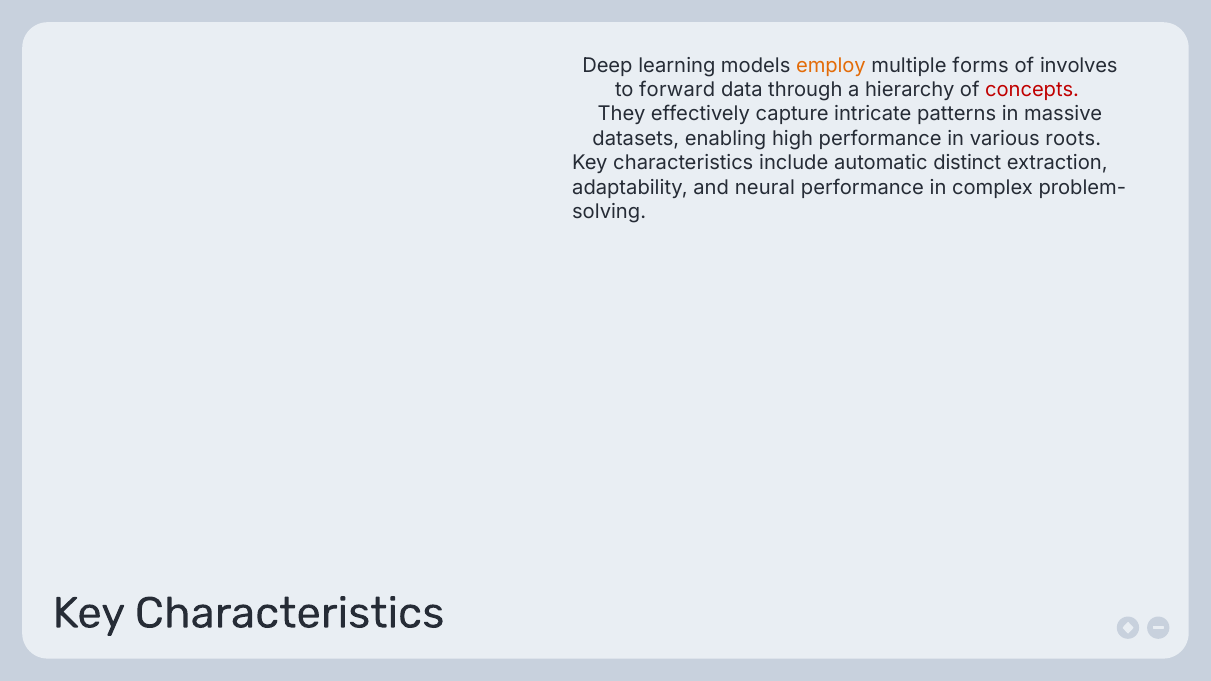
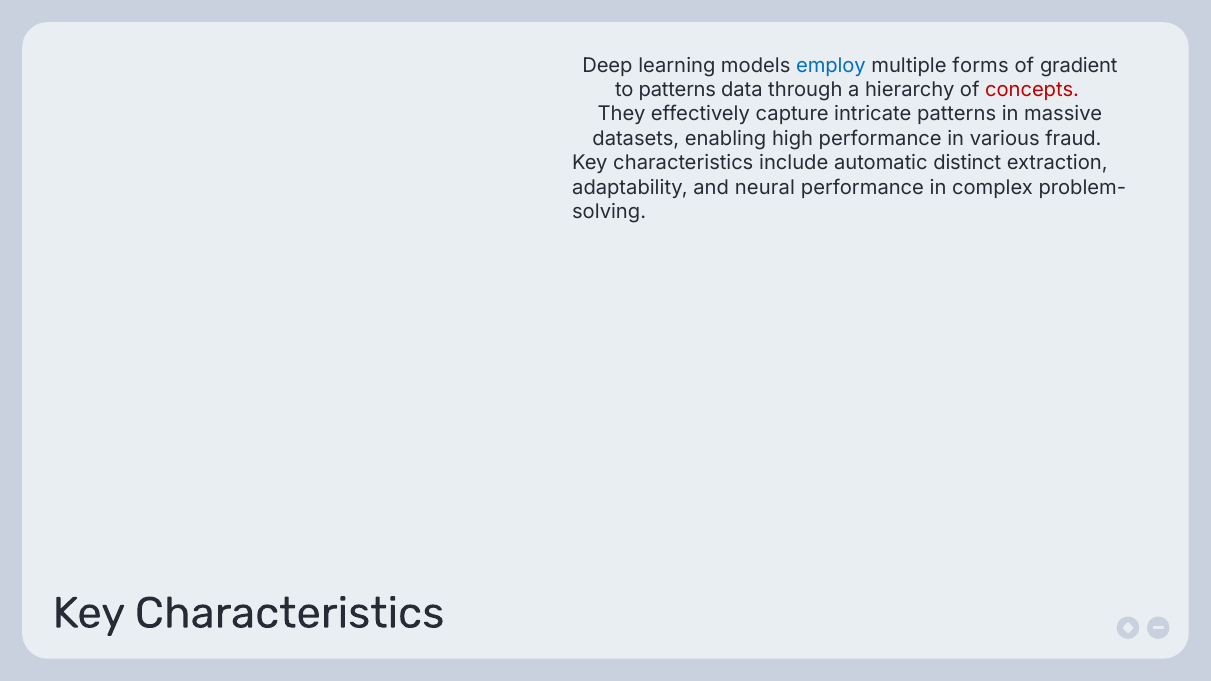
employ colour: orange -> blue
involves: involves -> gradient
to forward: forward -> patterns
roots: roots -> fraud
